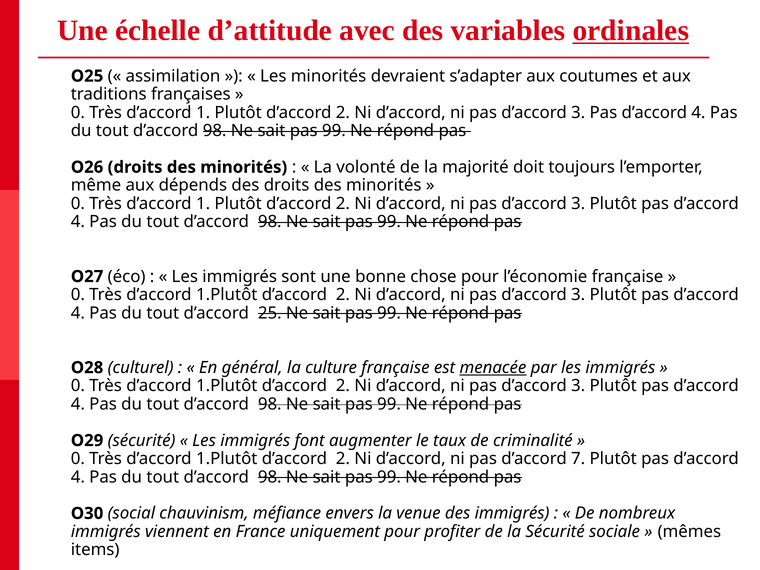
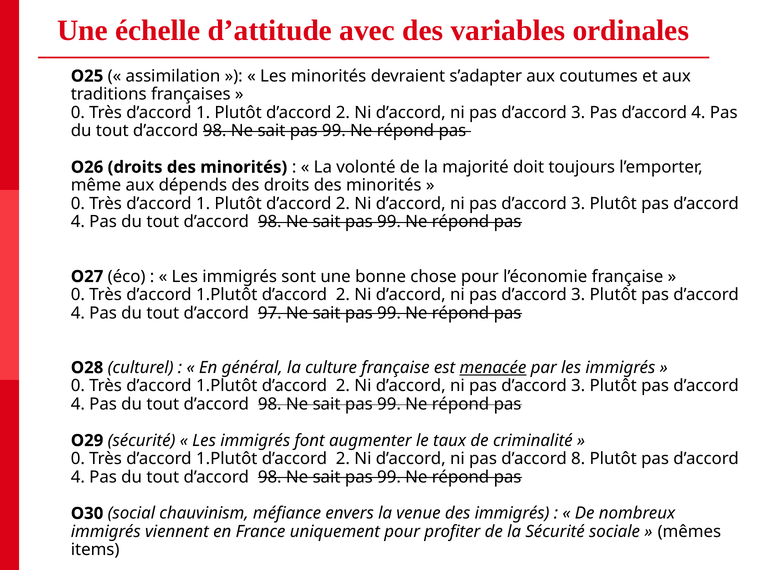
ordinales underline: present -> none
25: 25 -> 97
7: 7 -> 8
